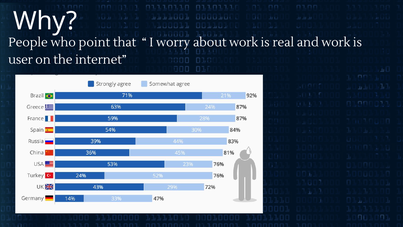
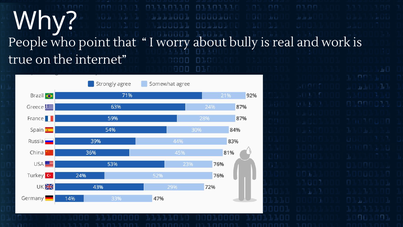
about work: work -> bully
user: user -> true
